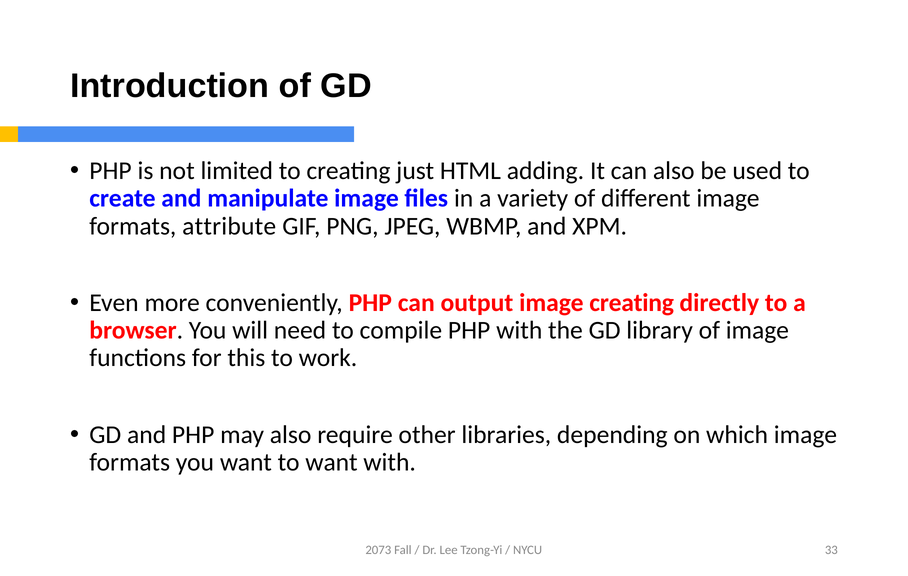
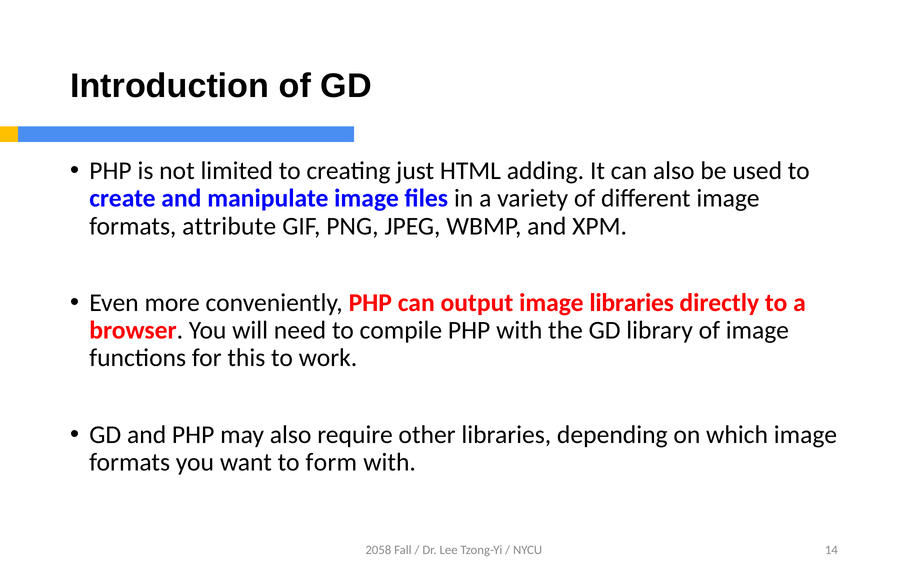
image creating: creating -> libraries
to want: want -> form
2073: 2073 -> 2058
33: 33 -> 14
